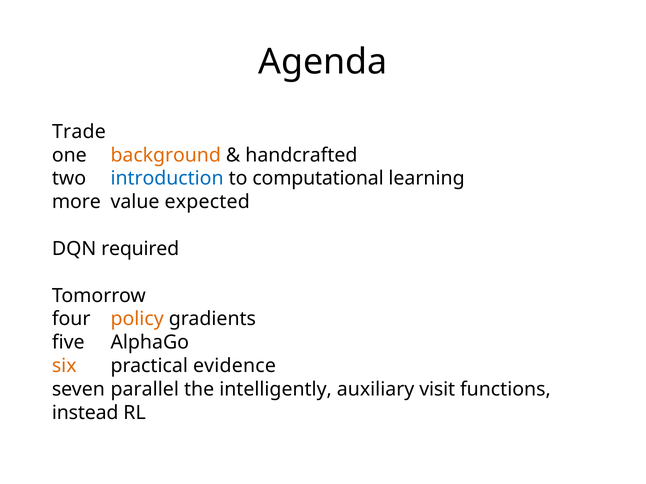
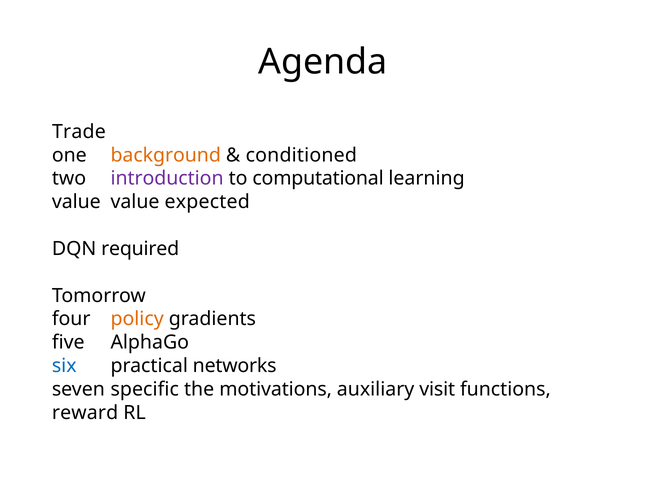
handcrafted: handcrafted -> conditioned
introduction colour: blue -> purple
more at (76, 202): more -> value
six colour: orange -> blue
evidence: evidence -> networks
parallel: parallel -> specific
intelligently: intelligently -> motivations
instead: instead -> reward
